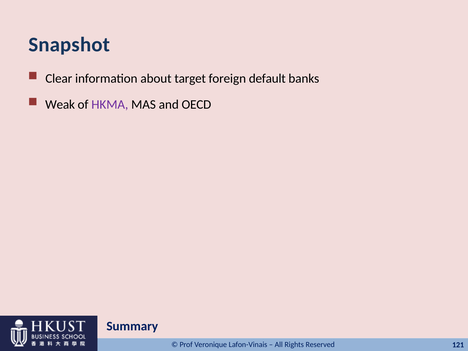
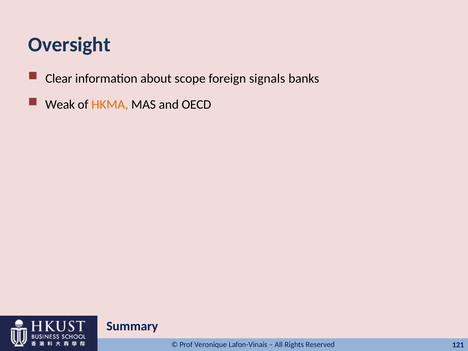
Snapshot: Snapshot -> Oversight
target: target -> scope
default: default -> signals
HKMA colour: purple -> orange
